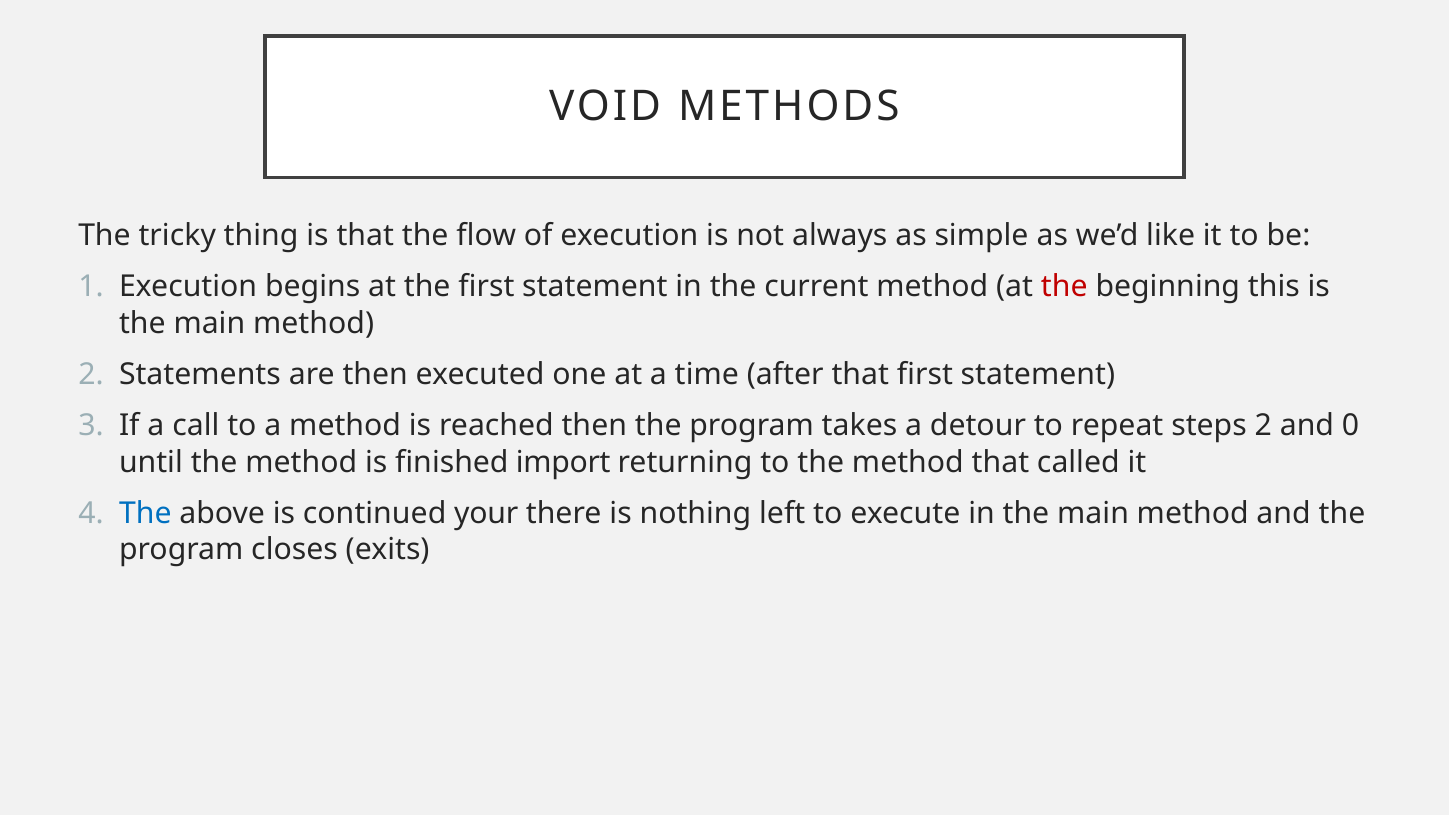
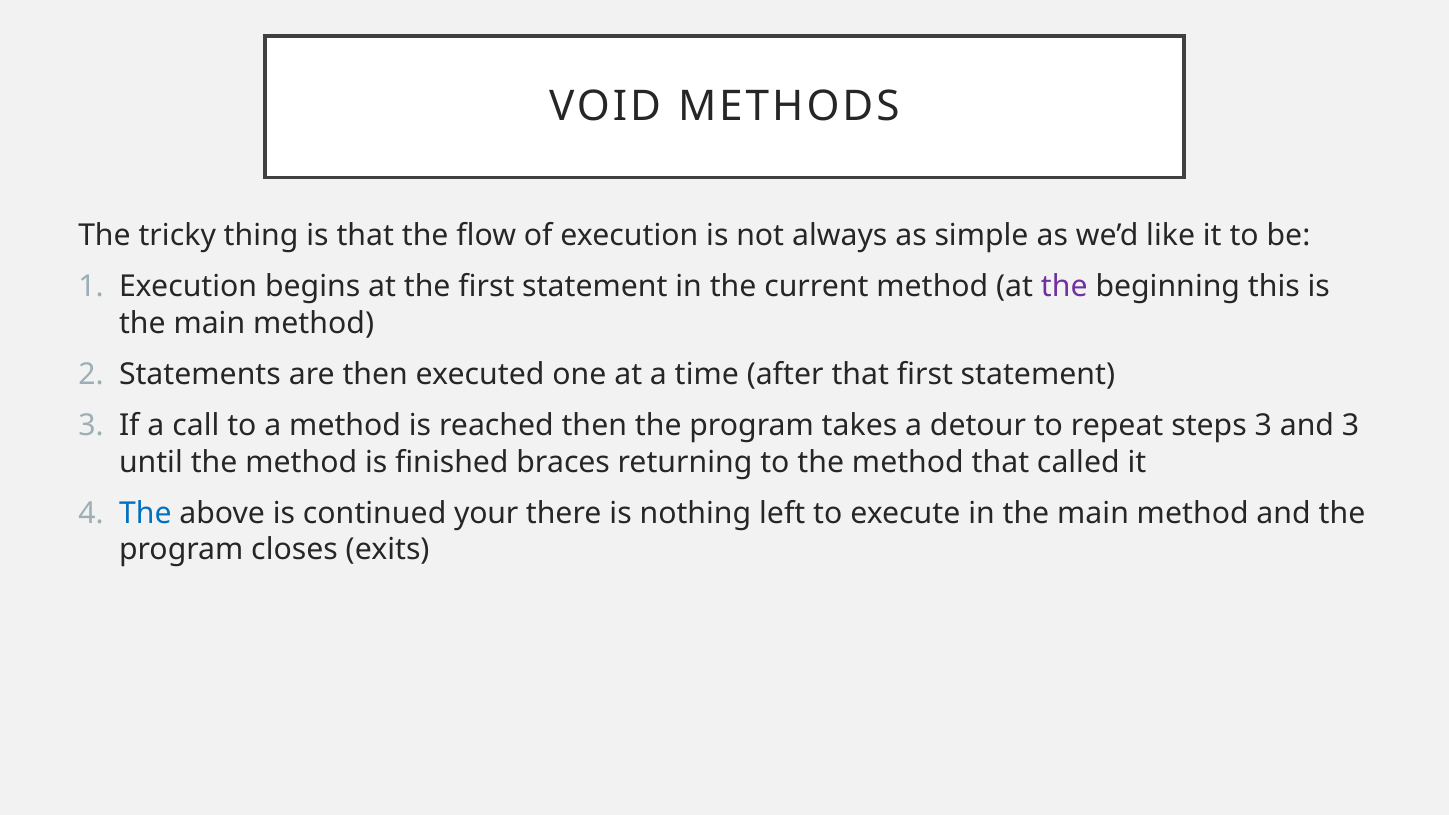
the at (1064, 287) colour: red -> purple
steps 2: 2 -> 3
and 0: 0 -> 3
import: import -> braces
